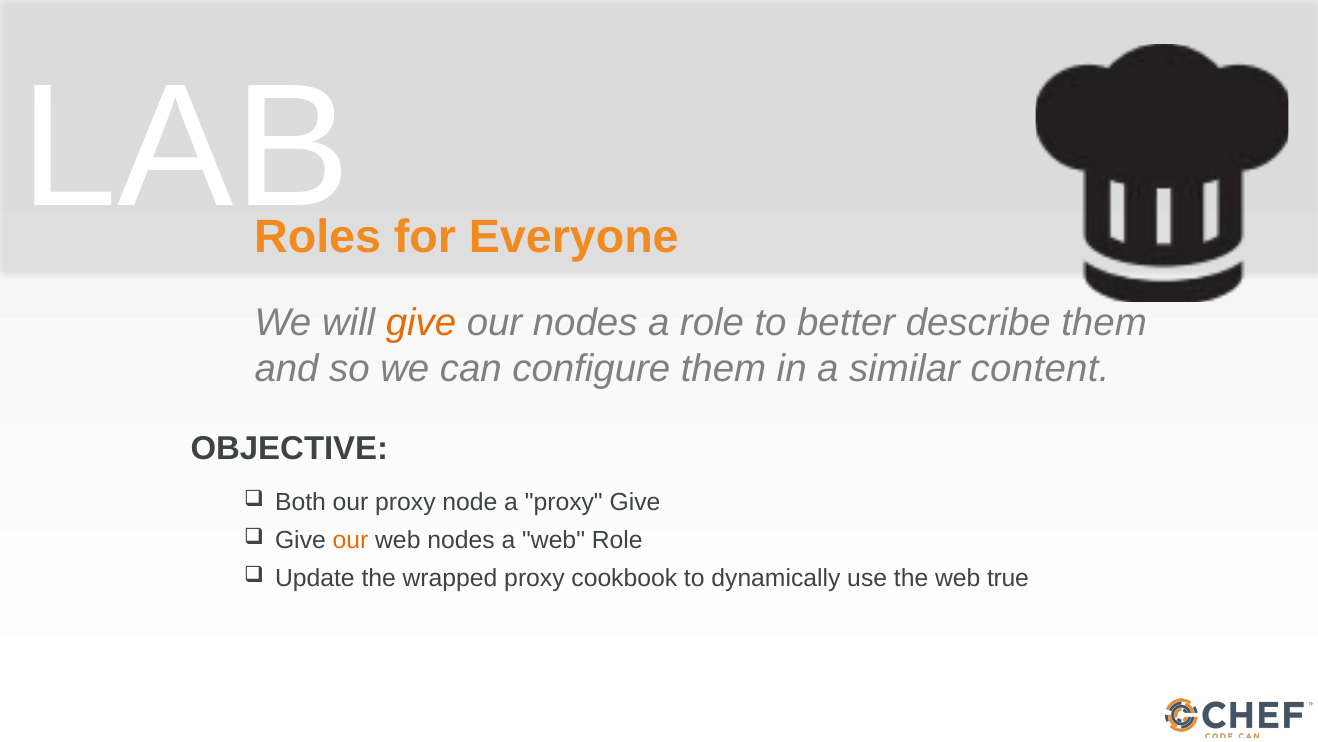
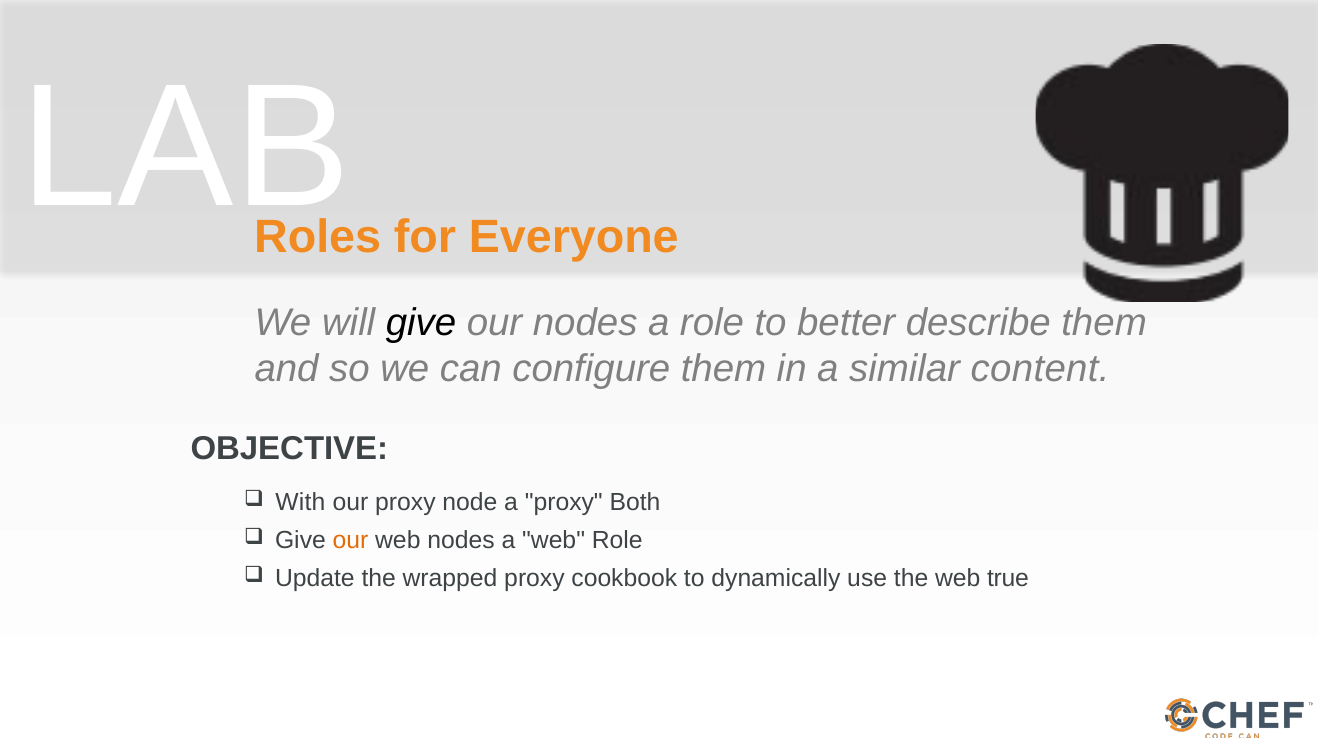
give at (421, 322) colour: orange -> black
Both: Both -> With
proxy Give: Give -> Both
